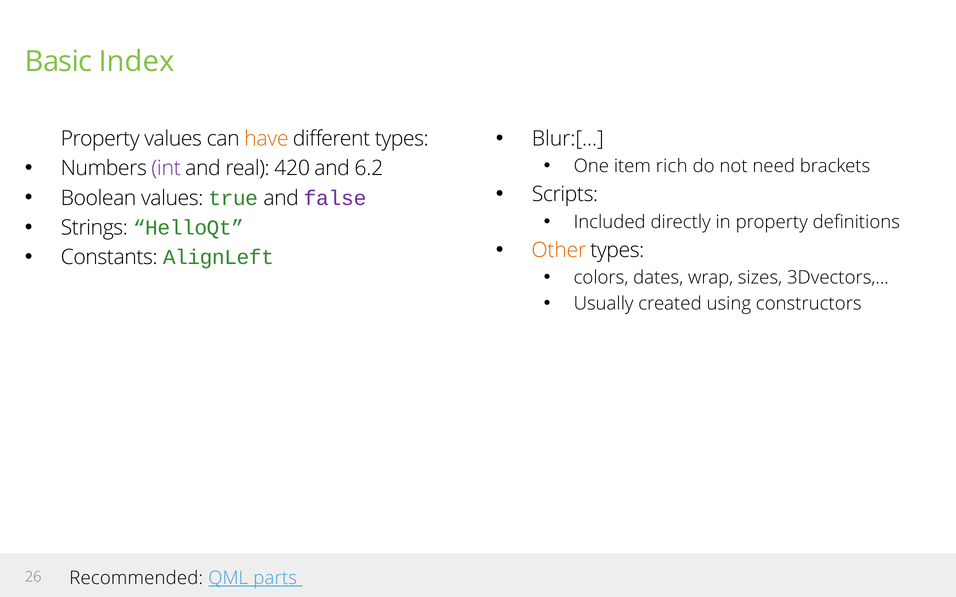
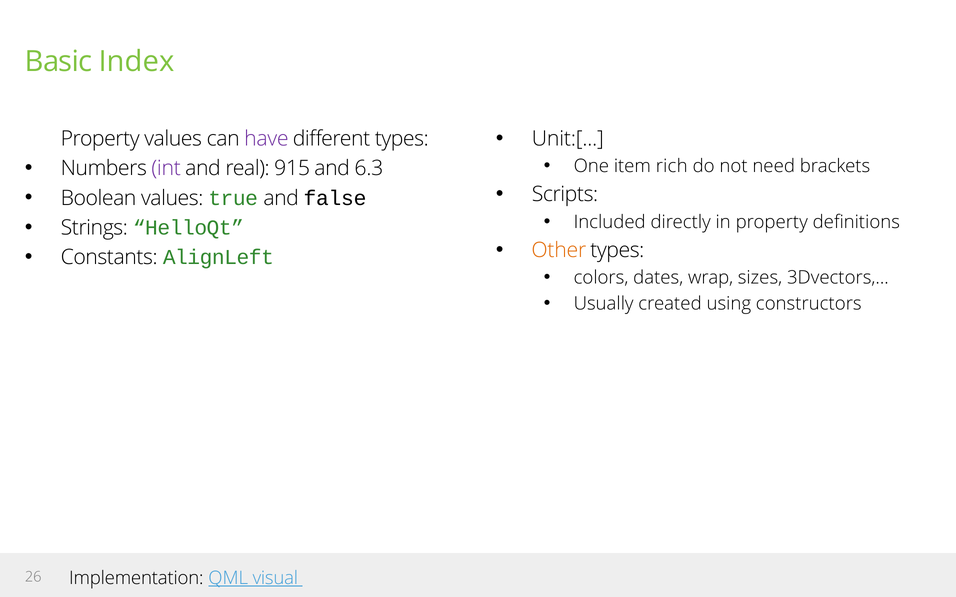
Blur:[: Blur:[ -> Unit:[
have colour: orange -> purple
420: 420 -> 915
6.2: 6.2 -> 6.3
false colour: purple -> black
Recommended: Recommended -> Implementation
parts: parts -> visual
